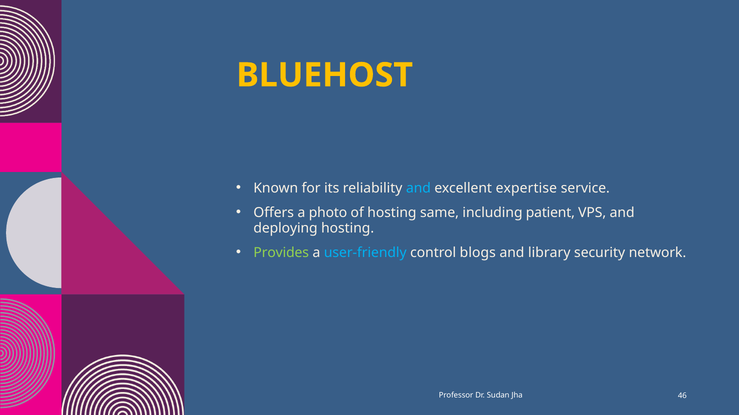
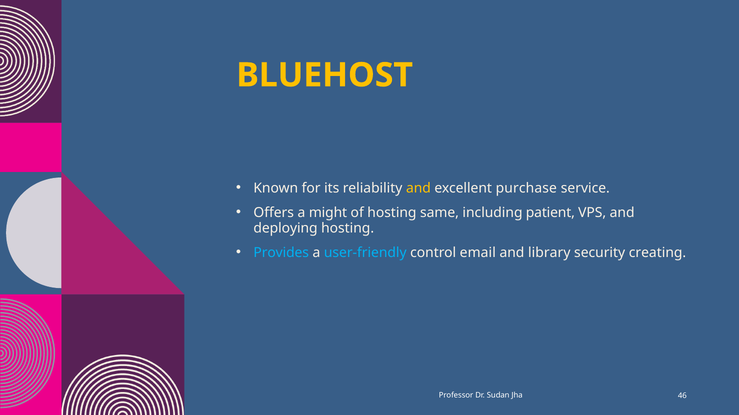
and at (418, 188) colour: light blue -> yellow
expertise: expertise -> purchase
photo: photo -> might
Provides colour: light green -> light blue
blogs: blogs -> email
network: network -> creating
